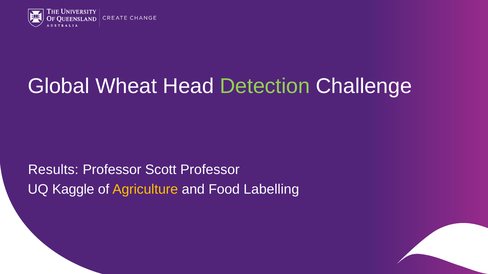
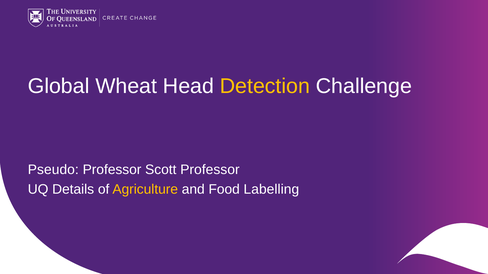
Detection colour: light green -> yellow
Results: Results -> Pseudo
Kaggle: Kaggle -> Details
